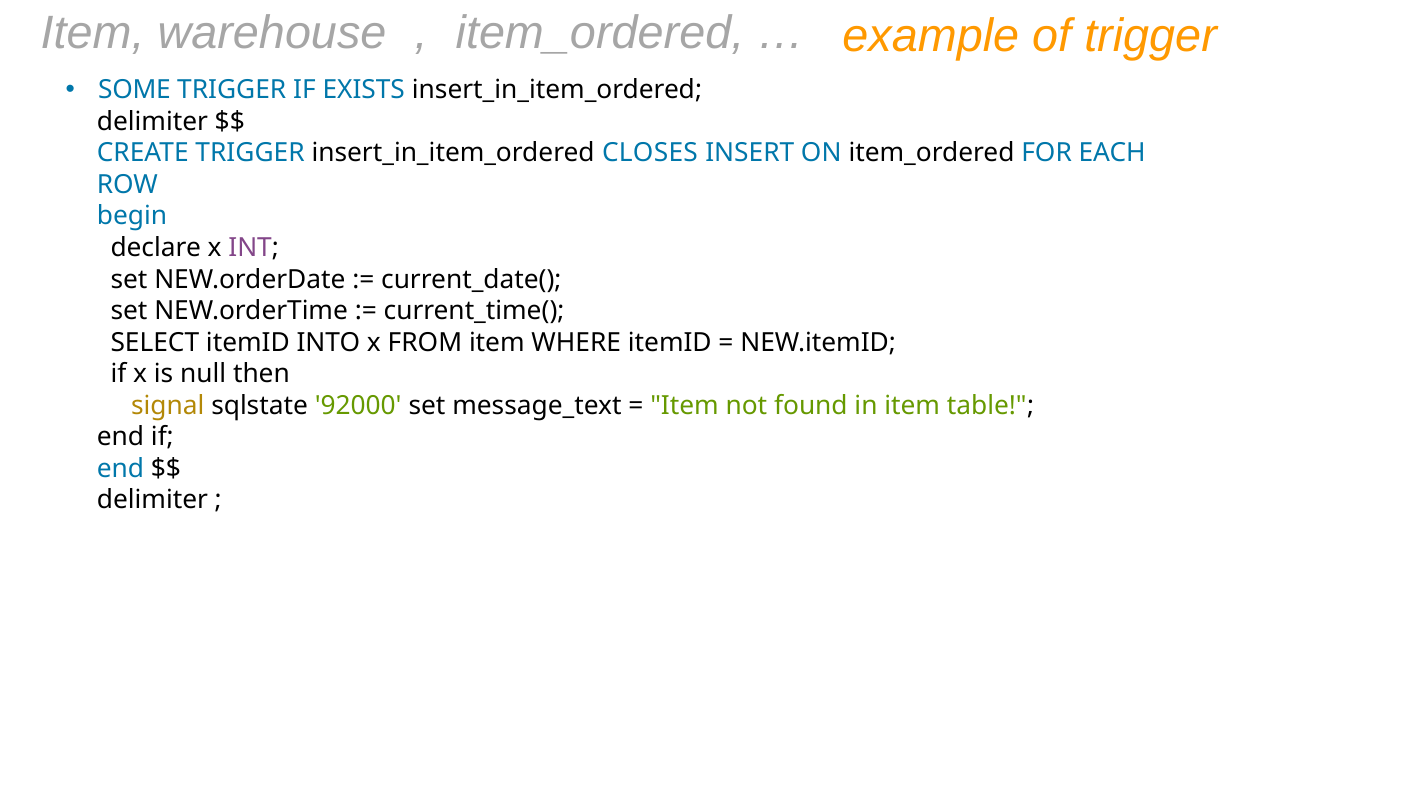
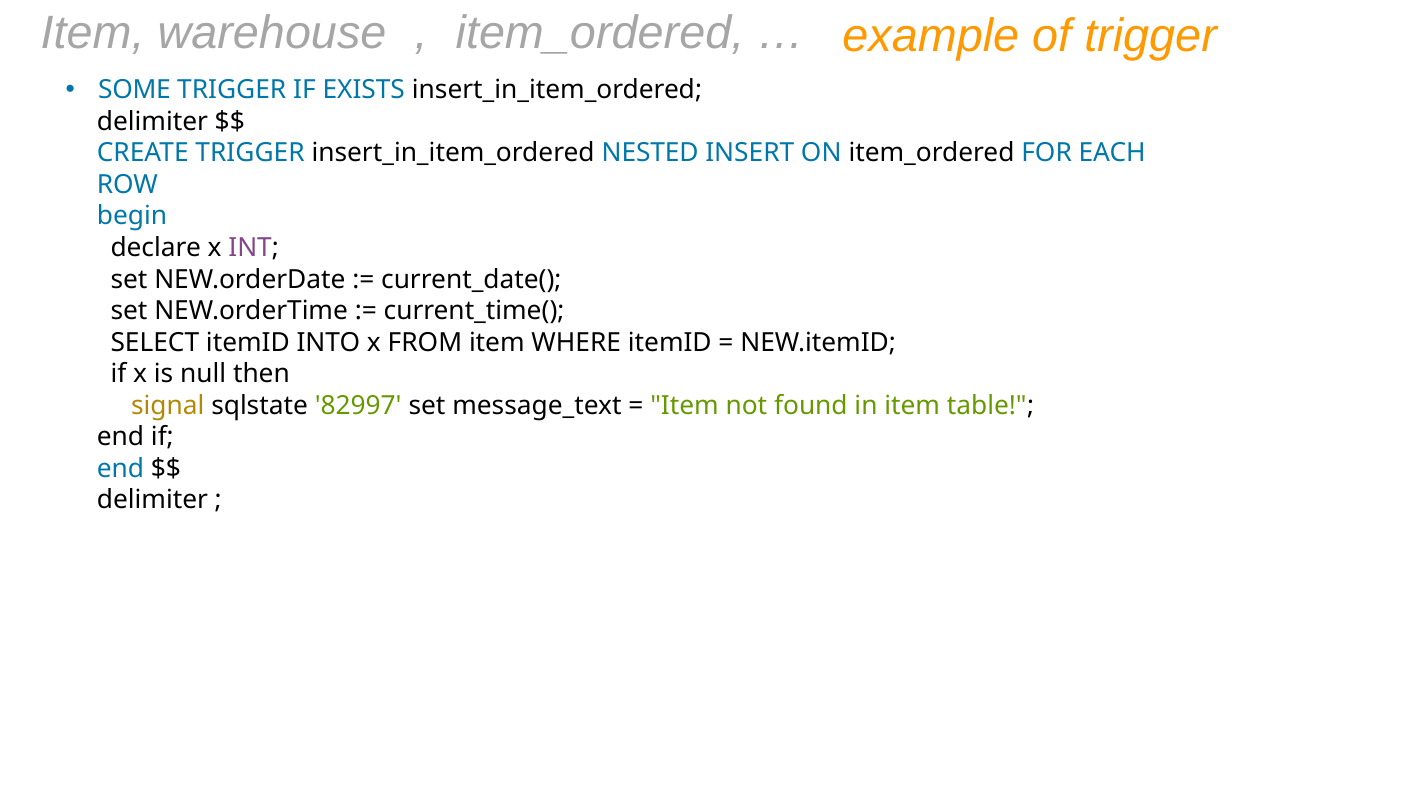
CLOSES: CLOSES -> NESTED
92000: 92000 -> 82997
